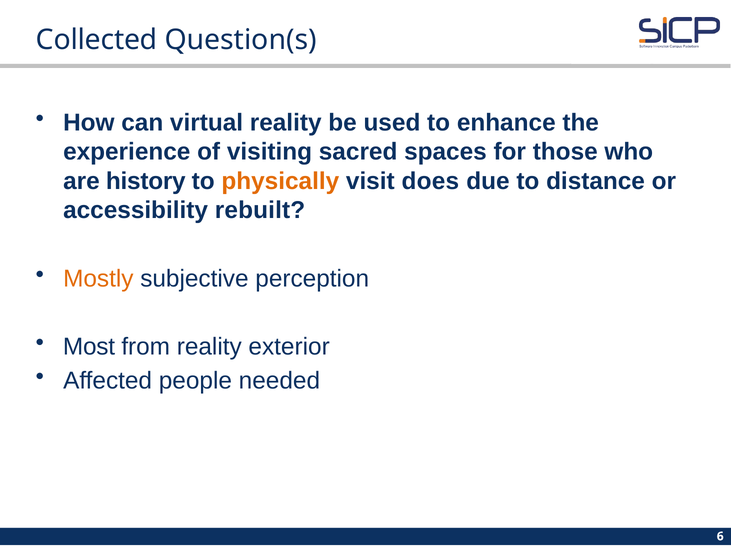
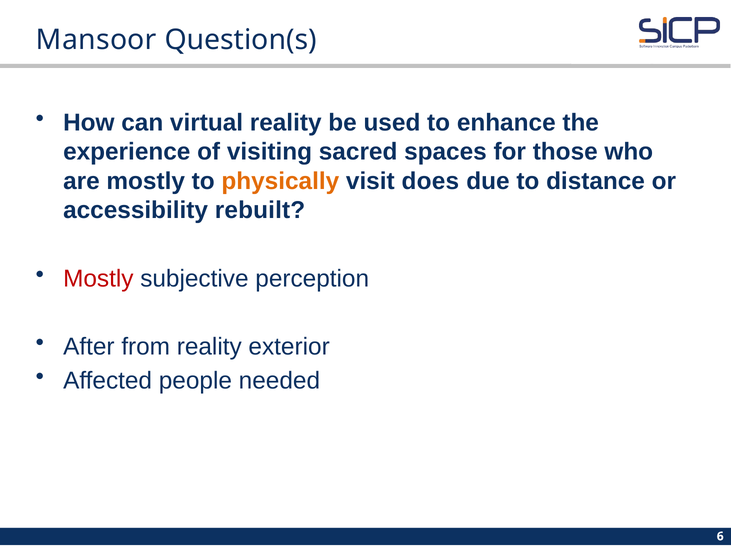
Collected: Collected -> Mansoor
are history: history -> mostly
Mostly at (98, 279) colour: orange -> red
Most: Most -> After
